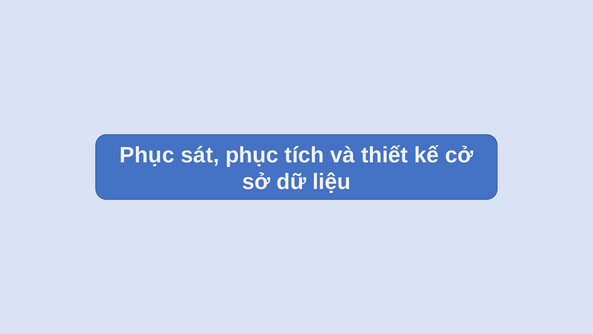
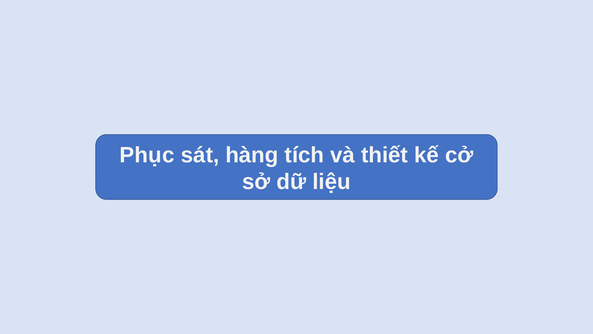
sát phục: phục -> hàng
